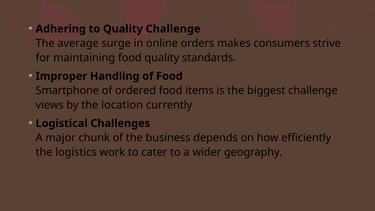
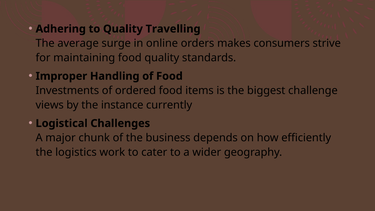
Quality Challenge: Challenge -> Travelling
Smartphone: Smartphone -> Investments
location: location -> instance
